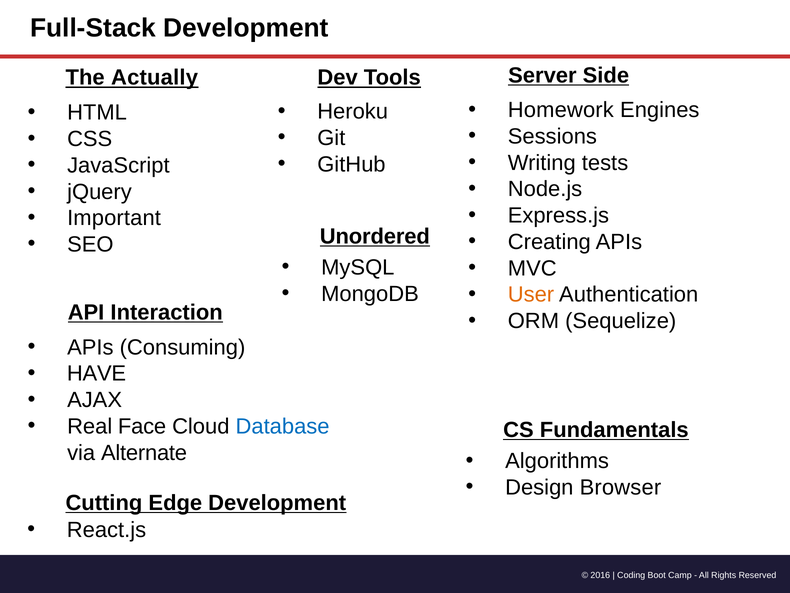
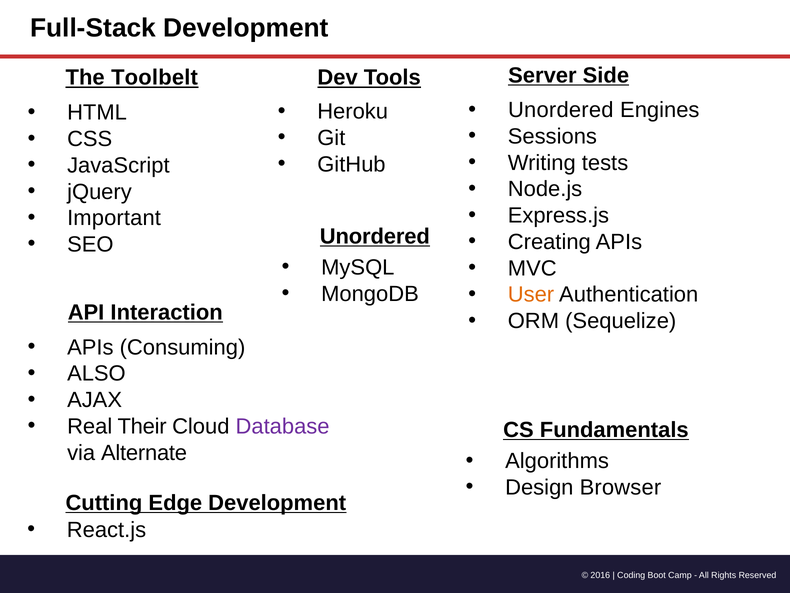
Actually: Actually -> Toolbelt
Homework at (561, 110): Homework -> Unordered
HAVE: HAVE -> ALSO
Face: Face -> Their
Database colour: blue -> purple
